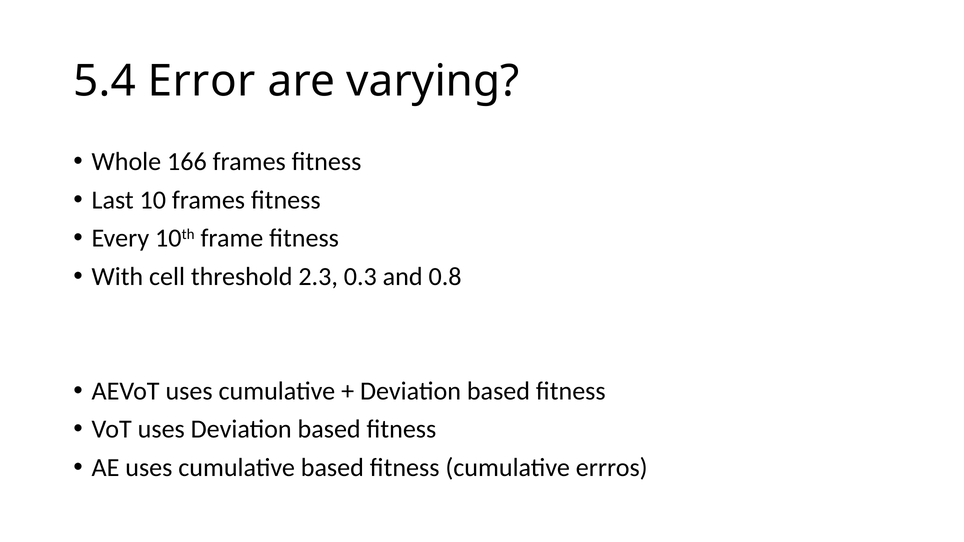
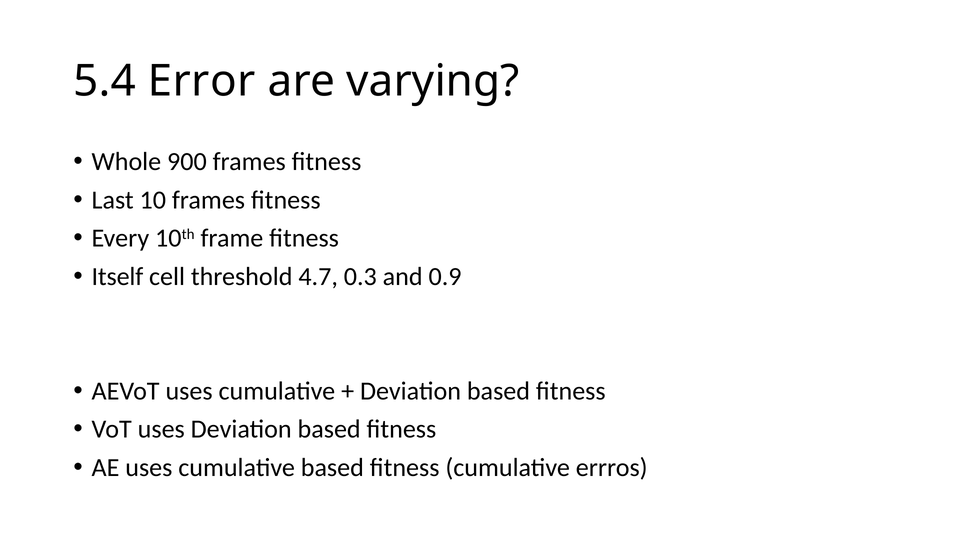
166: 166 -> 900
With: With -> Itself
2.3: 2.3 -> 4.7
0.8: 0.8 -> 0.9
